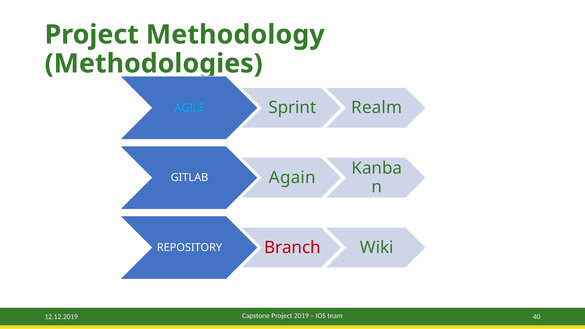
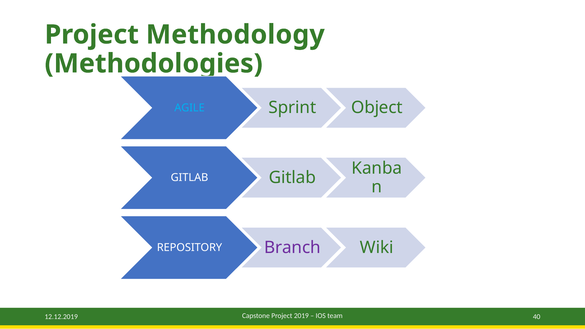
Realm: Realm -> Object
GITLAB Again: Again -> Gitlab
Branch colour: red -> purple
